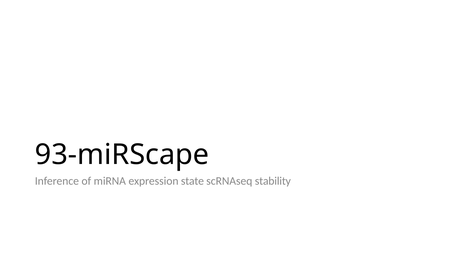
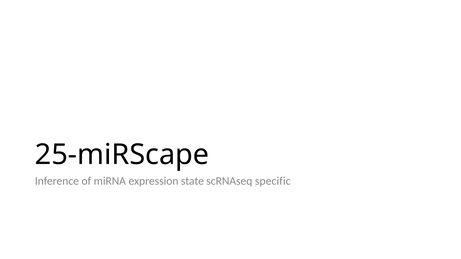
93-miRScape: 93-miRScape -> 25-miRScape
stability: stability -> specific
